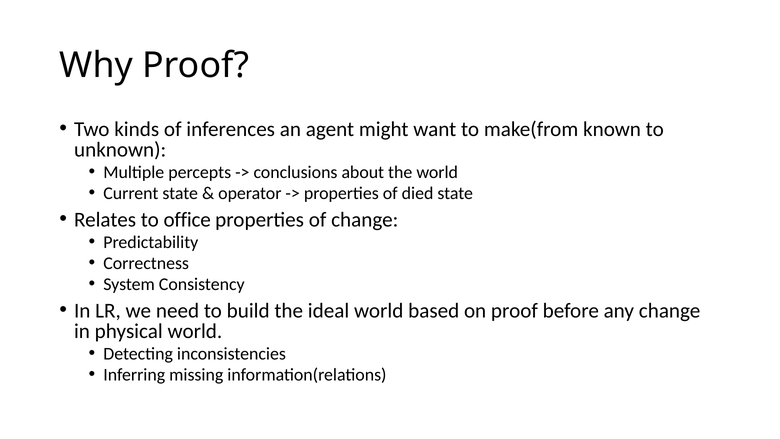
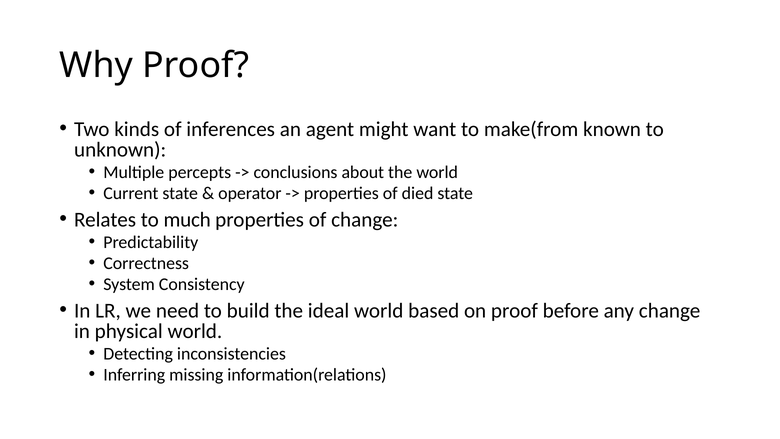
office: office -> much
